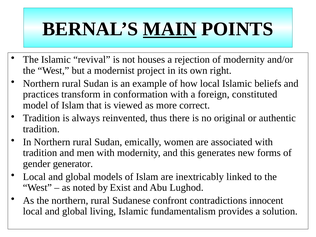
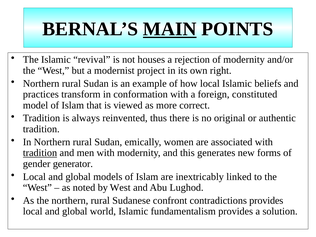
tradition at (40, 153) underline: none -> present
by Exist: Exist -> West
contradictions innocent: innocent -> provides
living: living -> world
